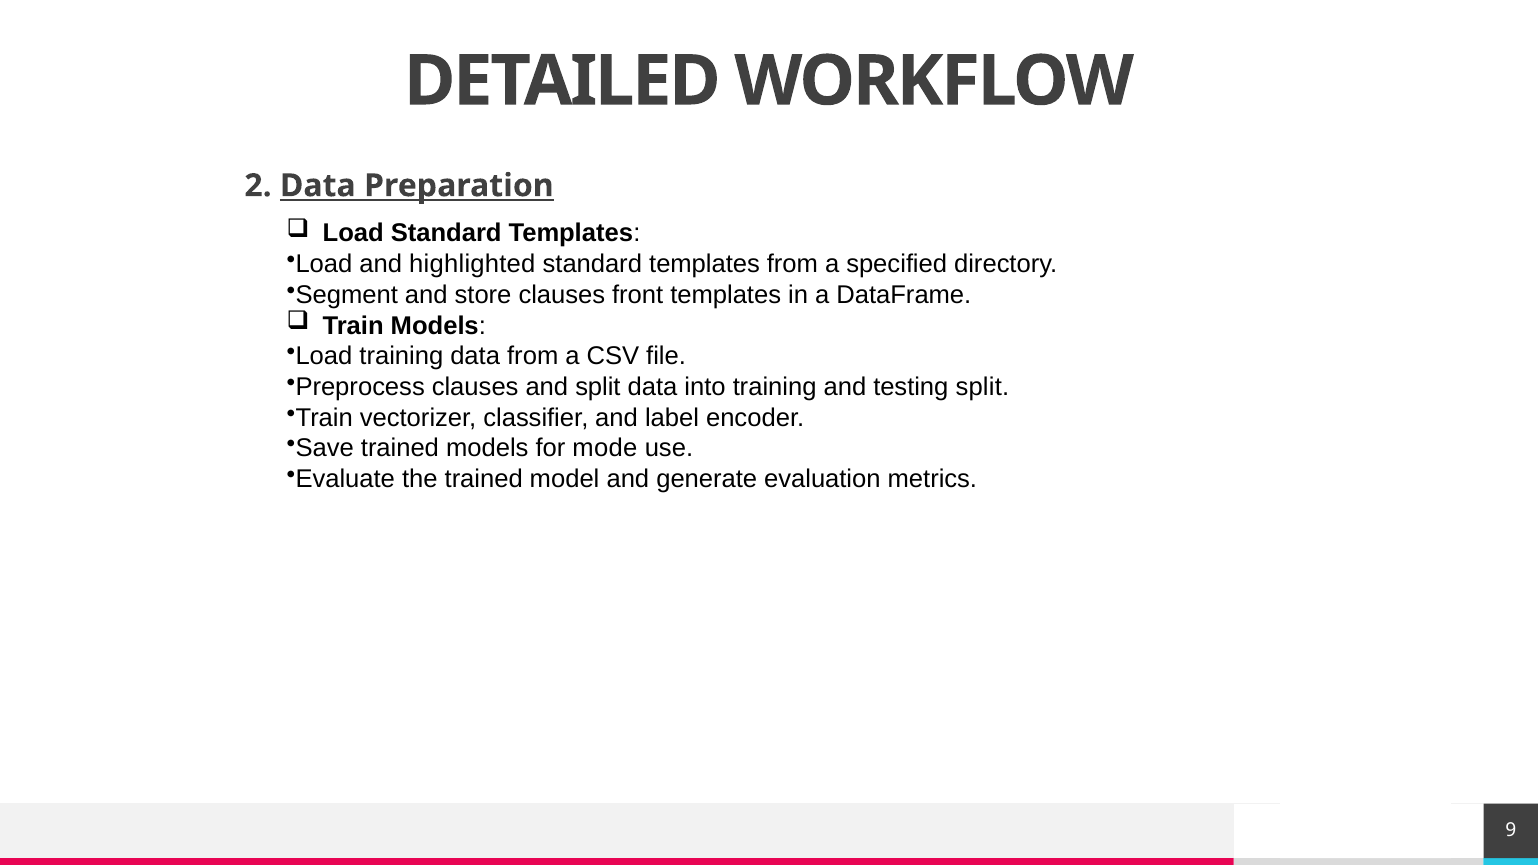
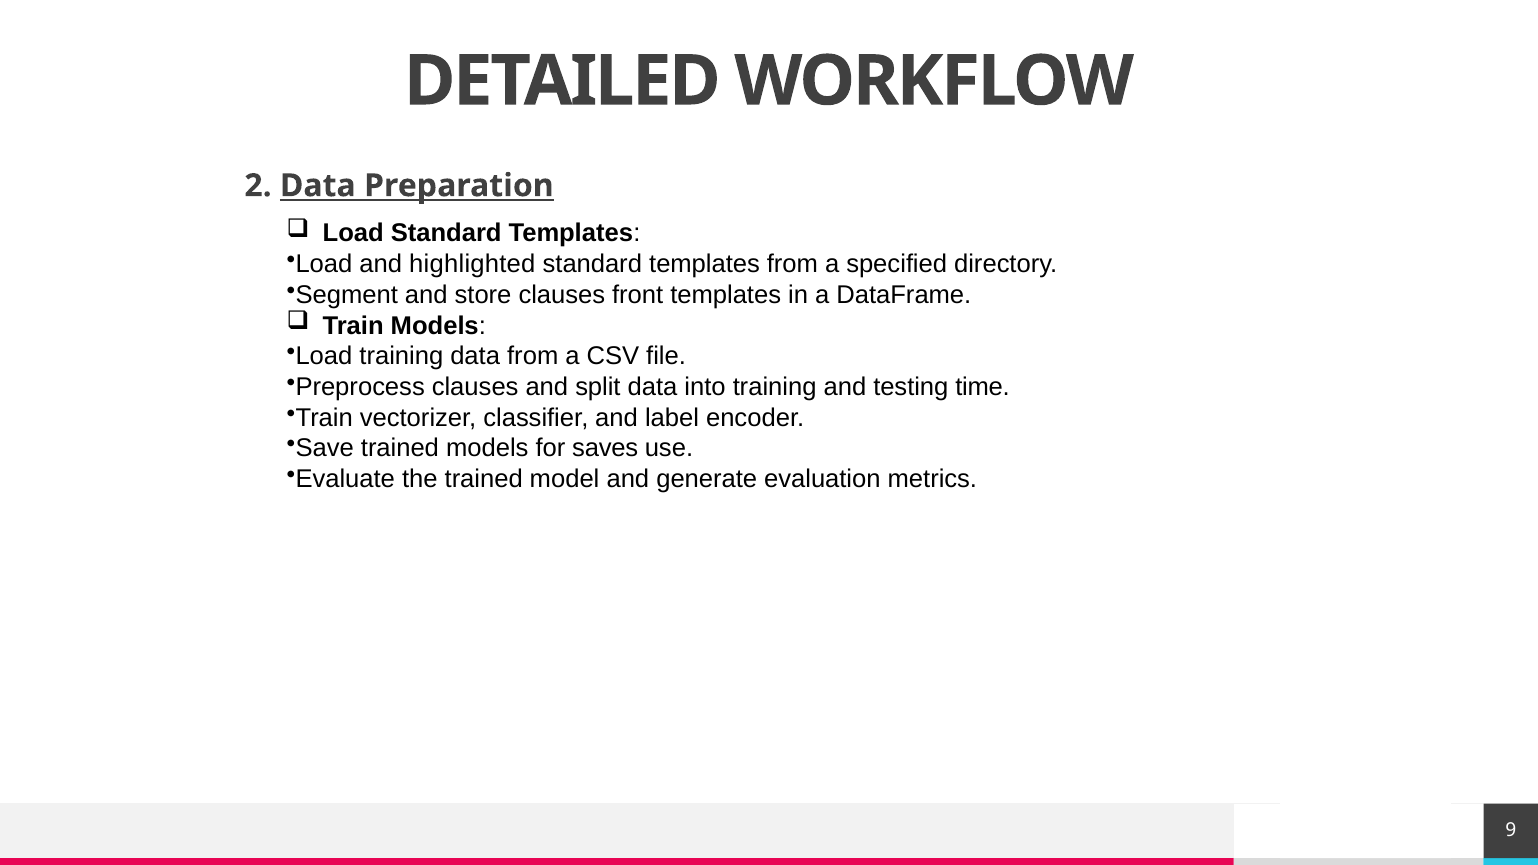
testing split: split -> time
mode: mode -> saves
